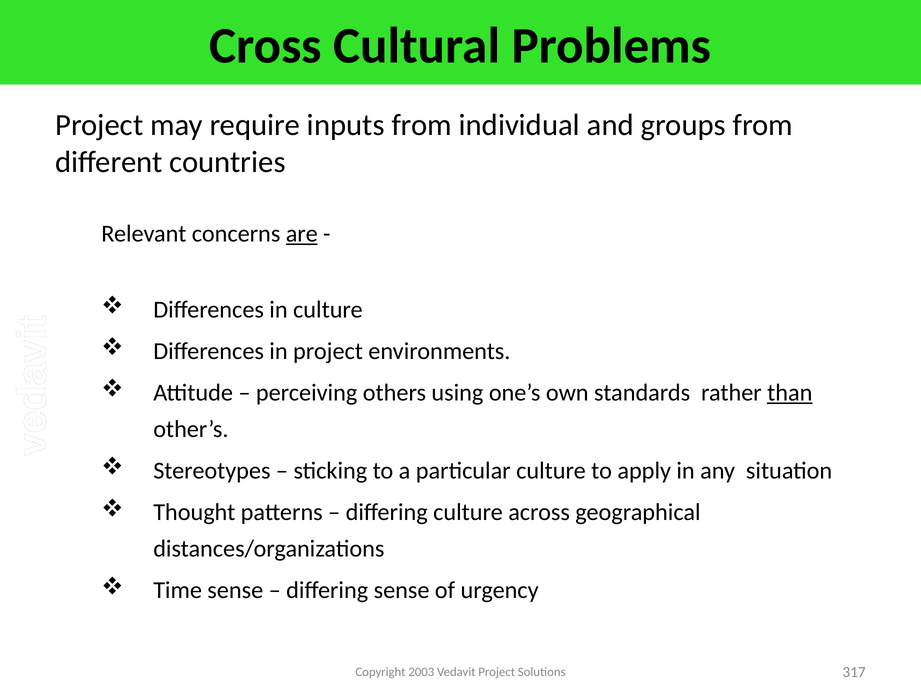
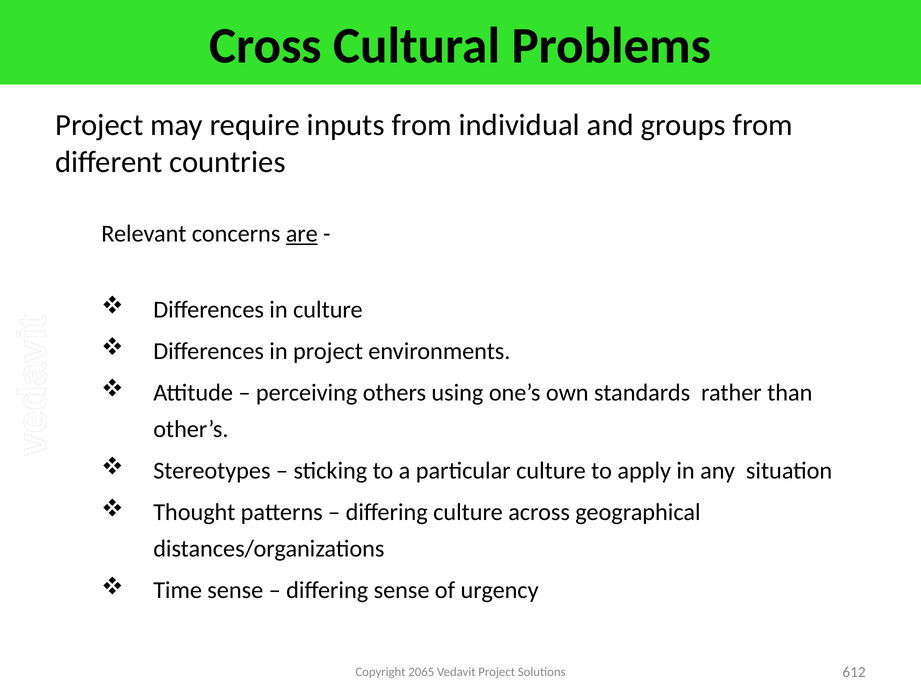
than underline: present -> none
2003: 2003 -> 2065
317: 317 -> 612
